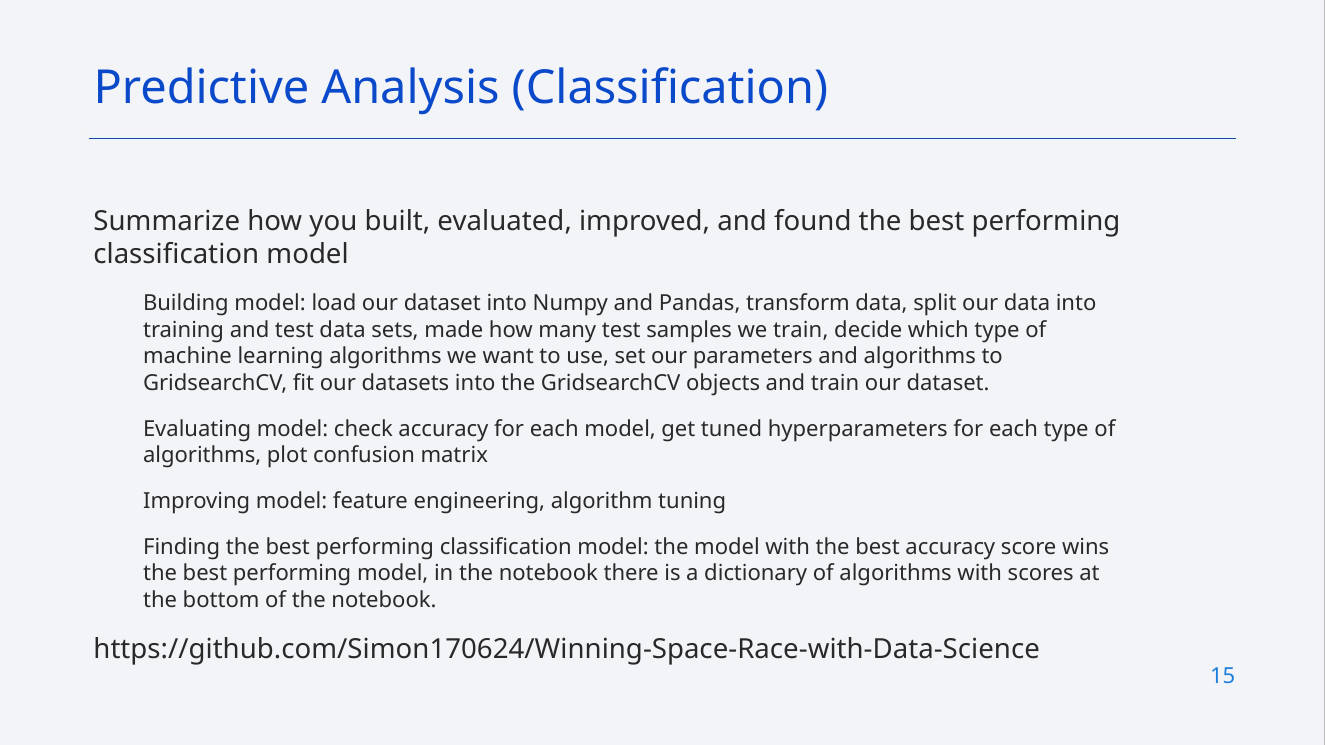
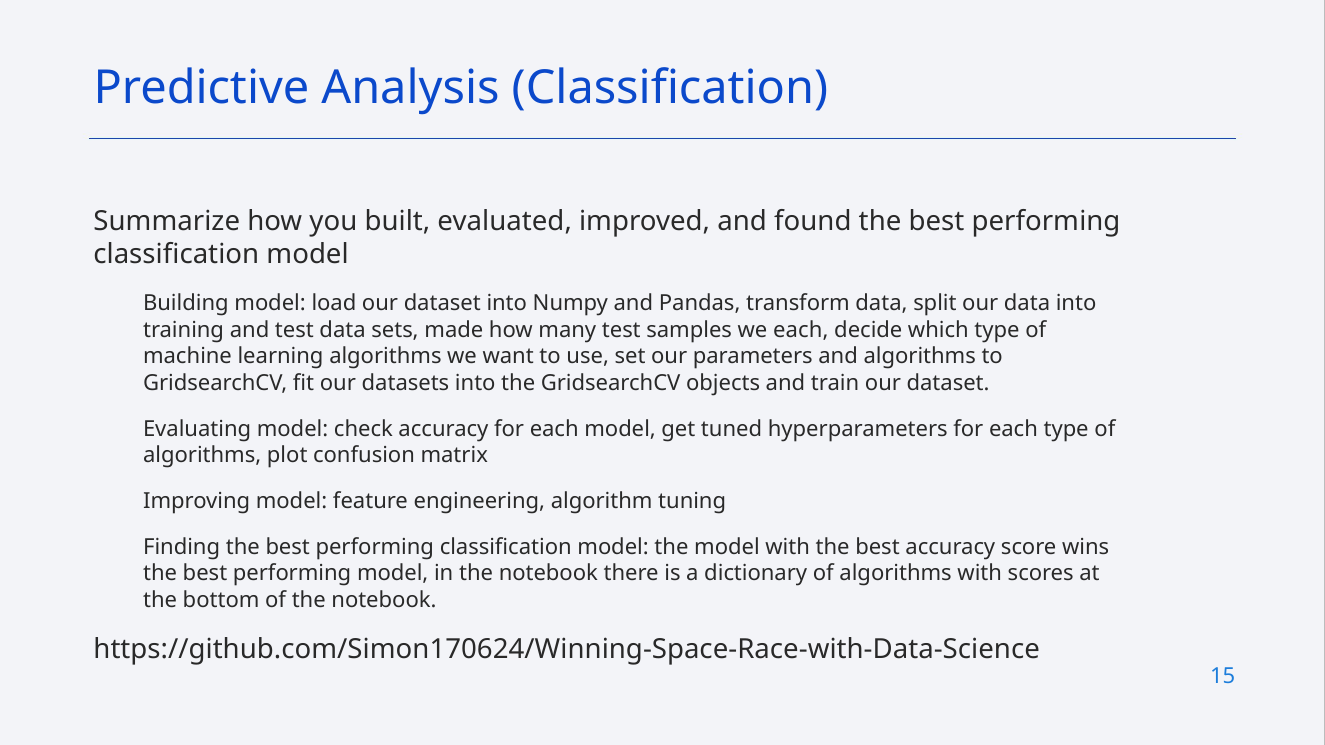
we train: train -> each
